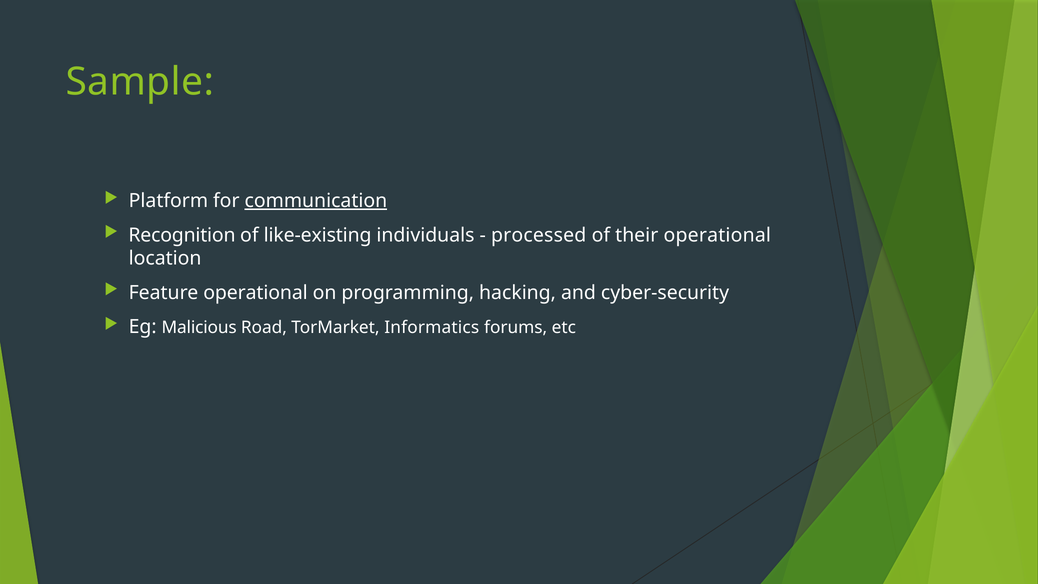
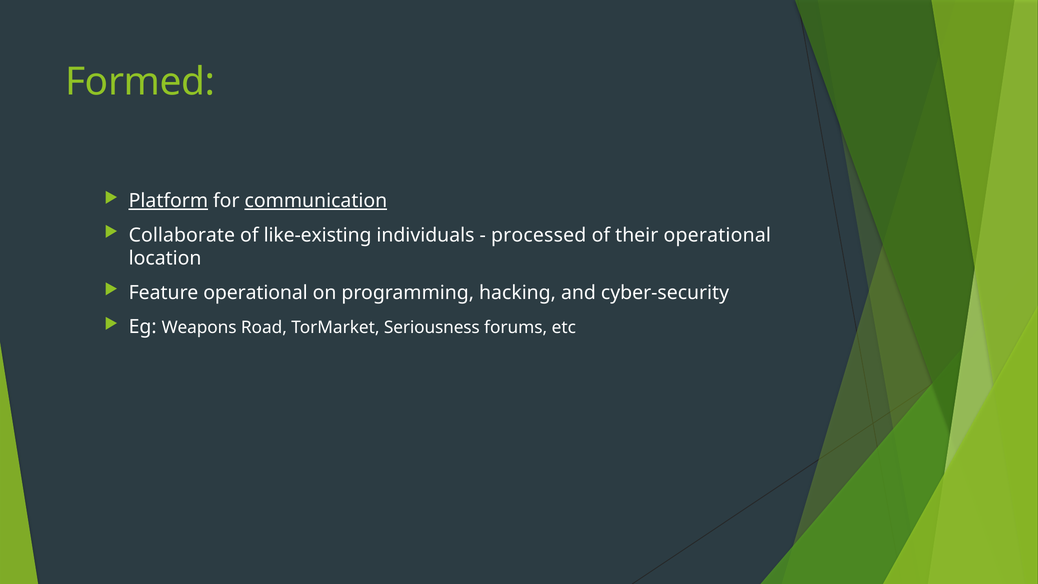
Sample: Sample -> Formed
Platform underline: none -> present
Recognition: Recognition -> Collaborate
Malicious: Malicious -> Weapons
Informatics: Informatics -> Seriousness
